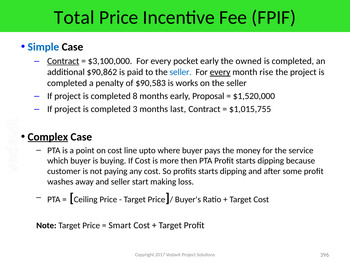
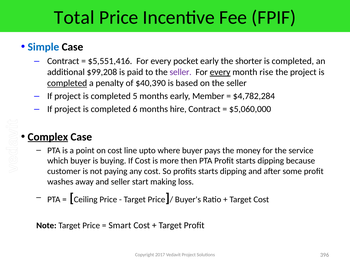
Contract at (63, 61) underline: present -> none
$3,100,000: $3,100,000 -> $5,551,416
owned: owned -> shorter
$90,862: $90,862 -> $99,208
seller at (181, 72) colour: blue -> purple
completed at (67, 83) underline: none -> present
$90,583: $90,583 -> $40,390
works: works -> based
8: 8 -> 5
Proposal: Proposal -> Member
$1,520,000: $1,520,000 -> $4,782,284
3: 3 -> 6
last: last -> hire
$1,015,755: $1,015,755 -> $5,060,000
